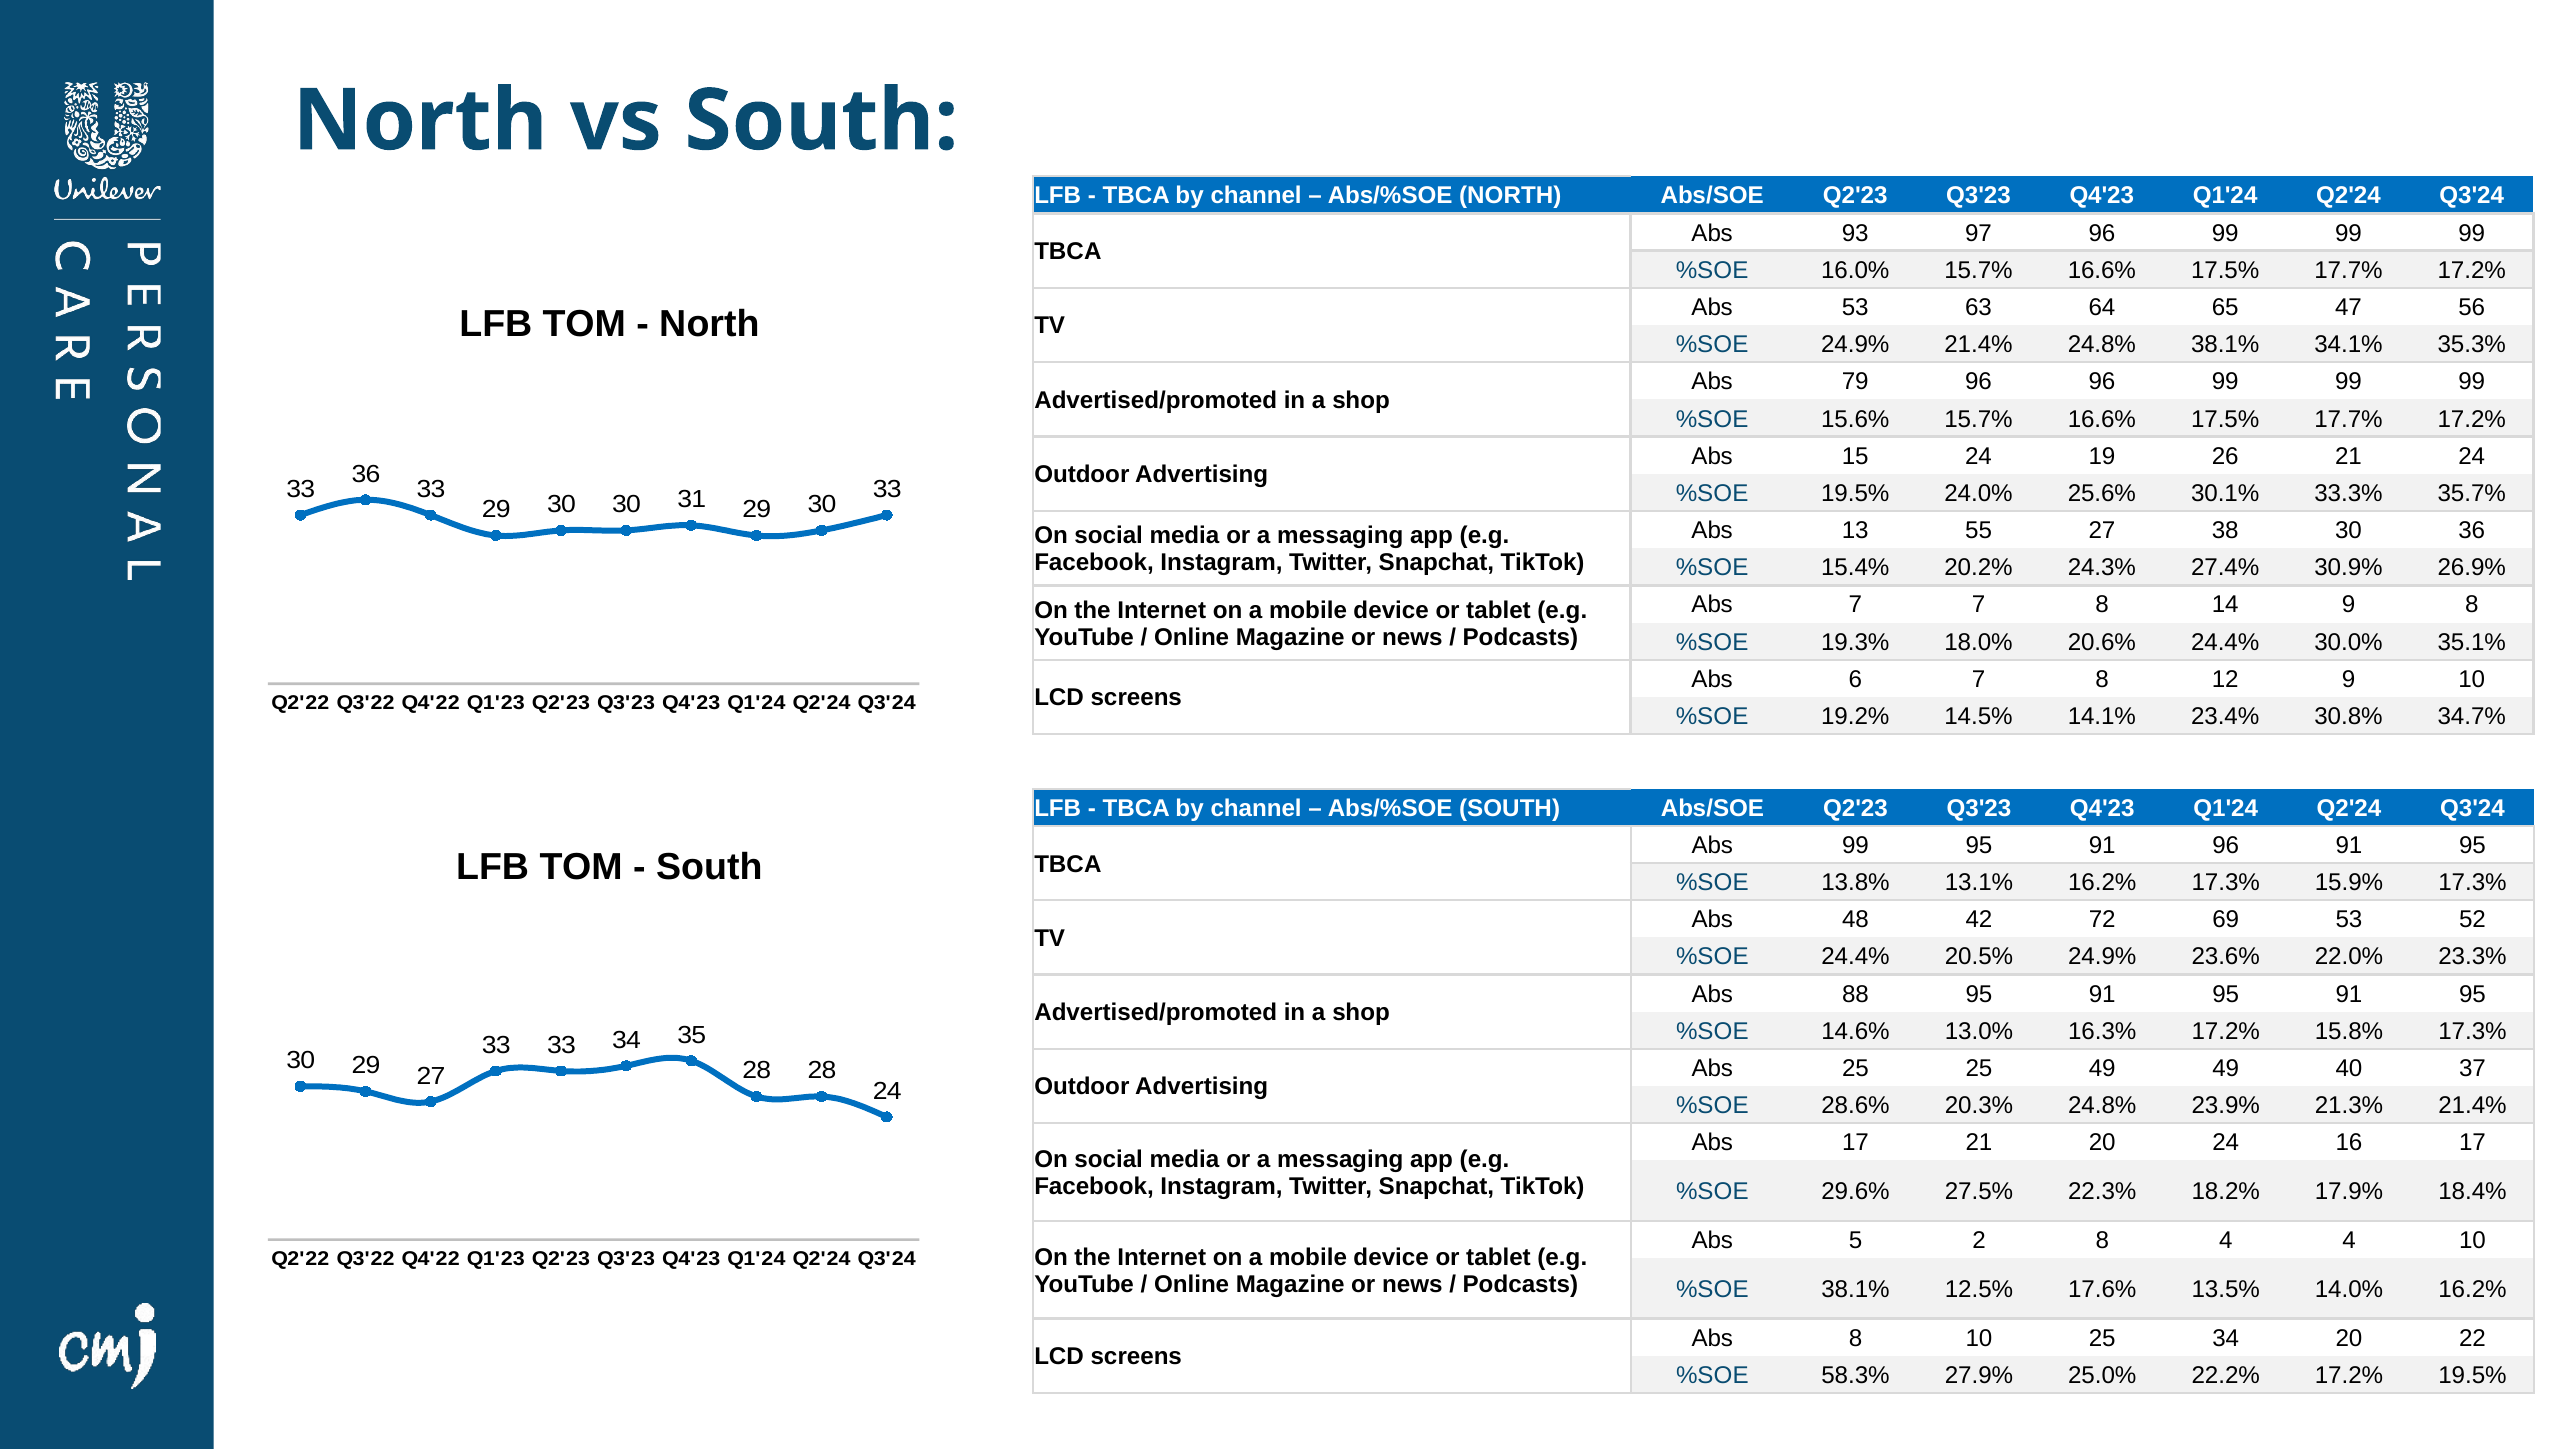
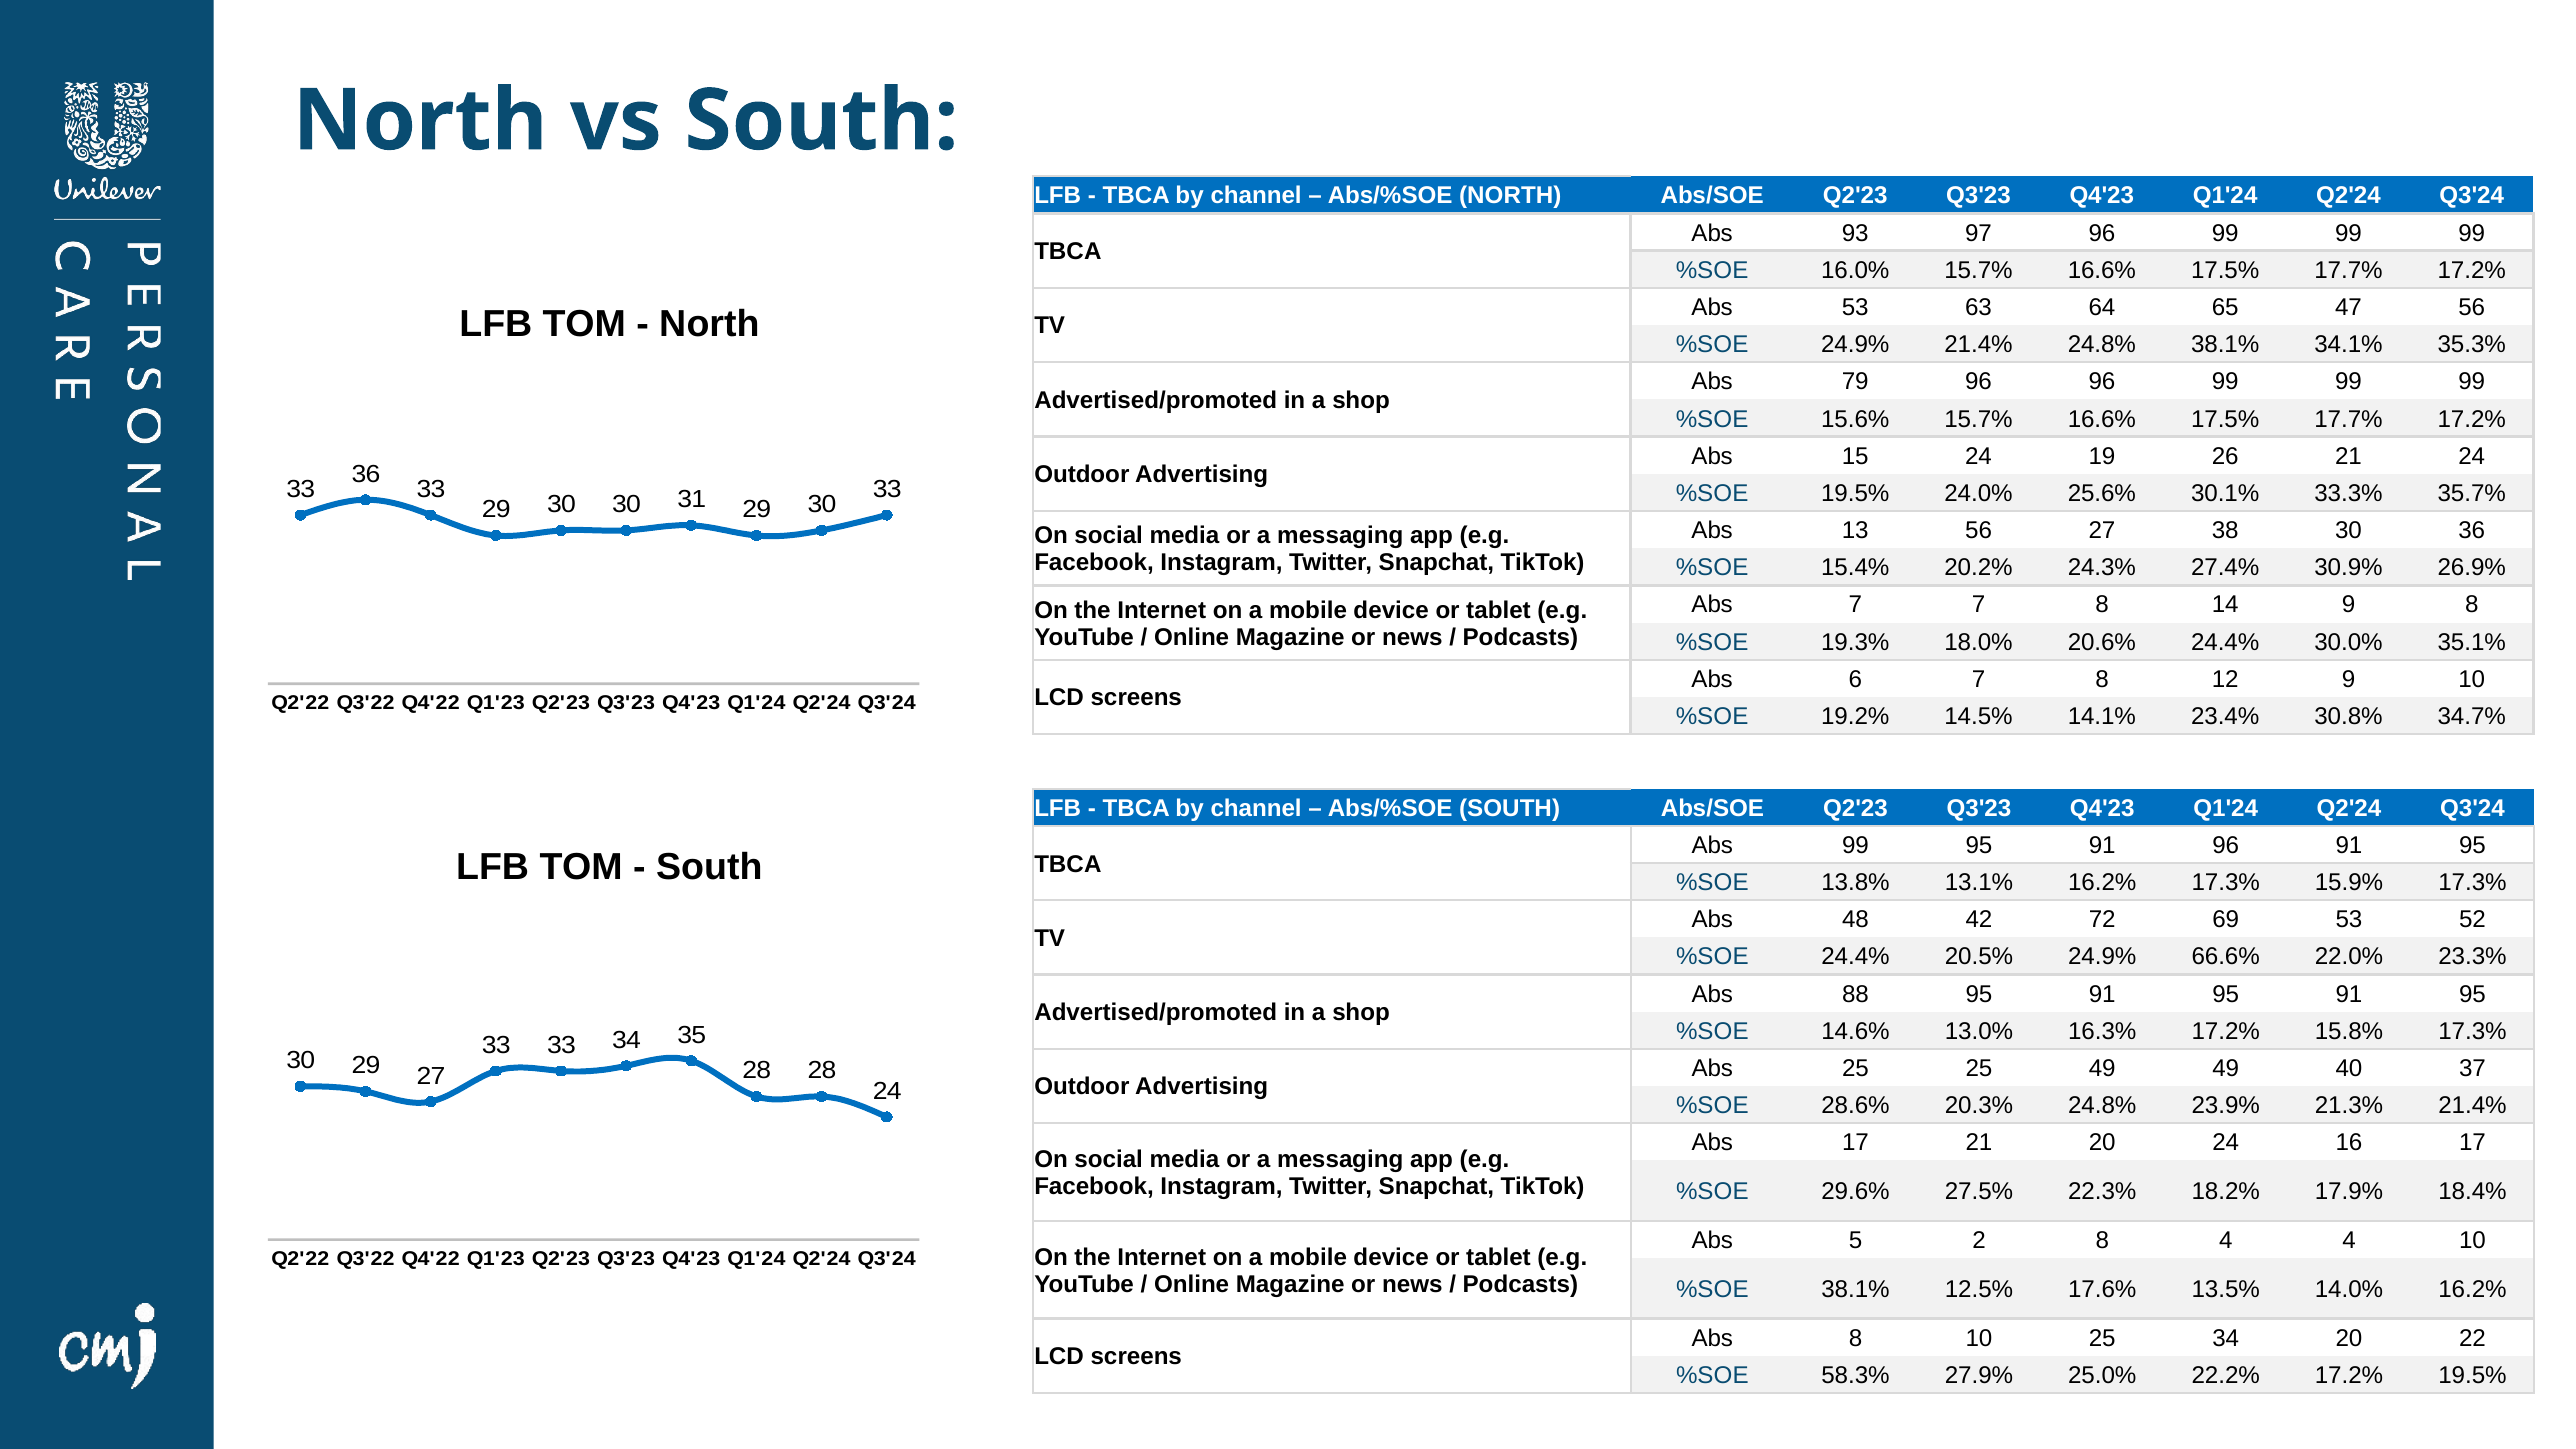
13 55: 55 -> 56
23.6%: 23.6% -> 66.6%
